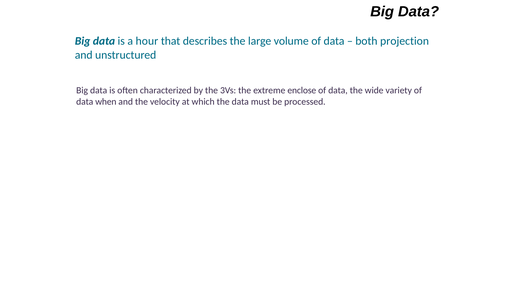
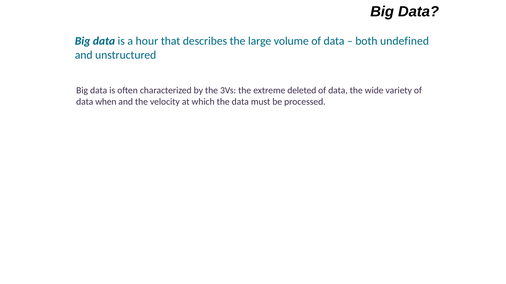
projection: projection -> undefined
enclose: enclose -> deleted
